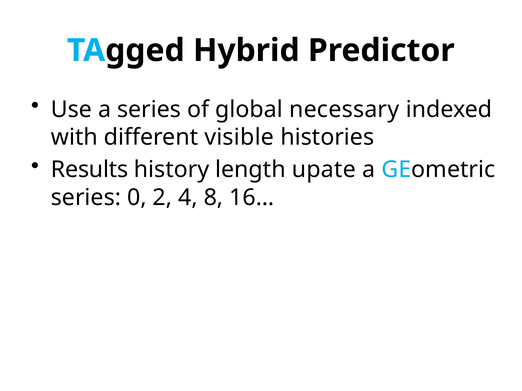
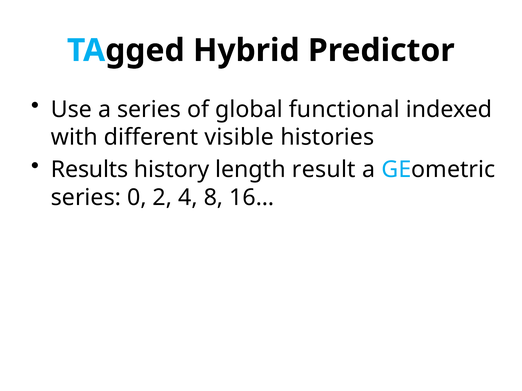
necessary: necessary -> functional
upate: upate -> result
